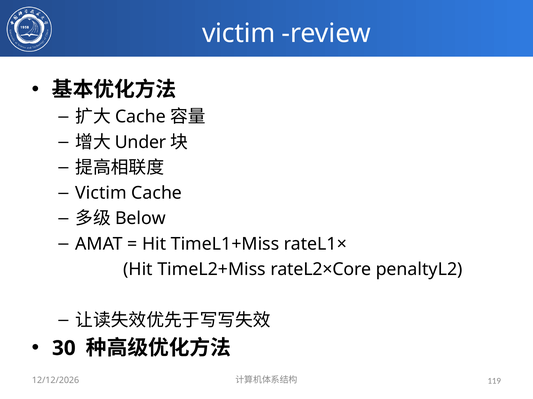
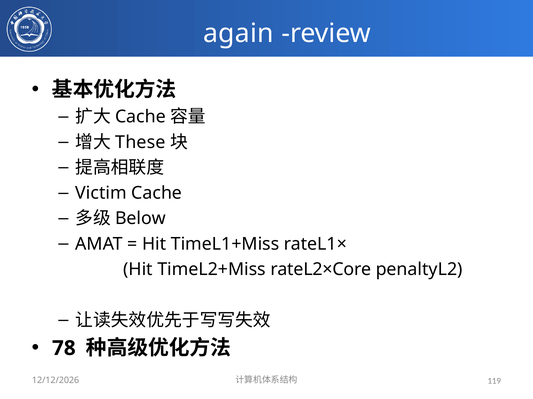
victim at (239, 33): victim -> again
Under: Under -> These
30: 30 -> 78
